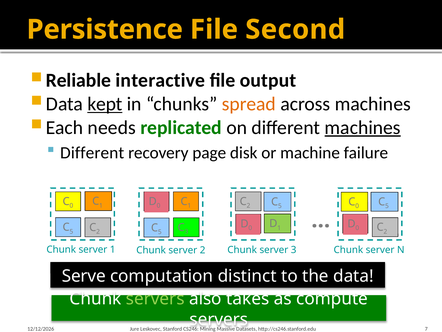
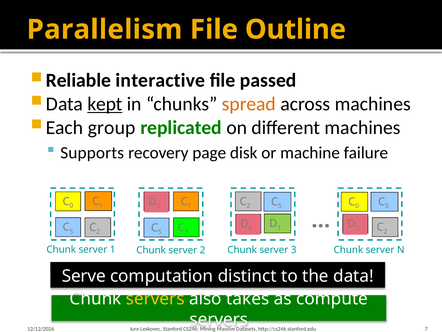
Persistence: Persistence -> Parallelism
Second: Second -> Outline
output: output -> passed
needs: needs -> group
machines at (363, 127) underline: present -> none
Different at (92, 153): Different -> Supports
servers at (155, 298) colour: light green -> yellow
